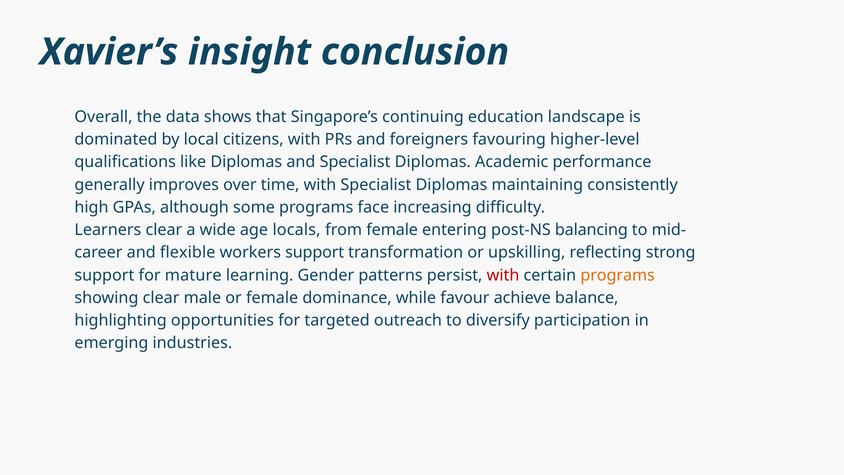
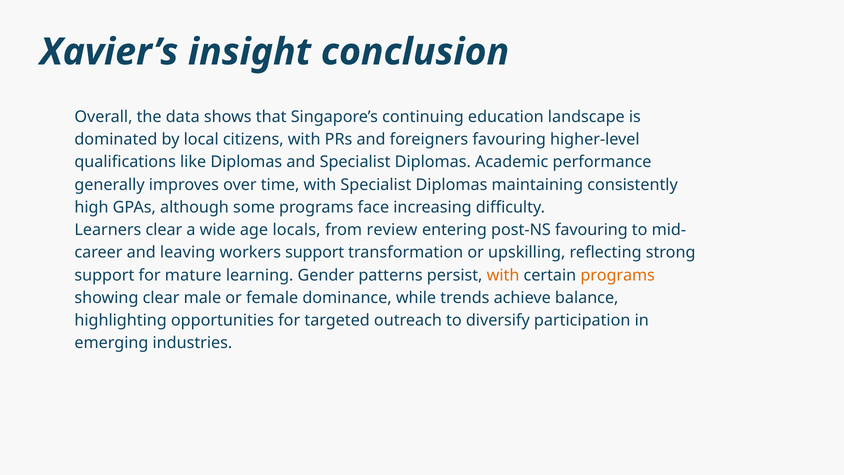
from female: female -> review
post-NS balancing: balancing -> favouring
flexible: flexible -> leaving
with at (503, 275) colour: red -> orange
favour: favour -> trends
